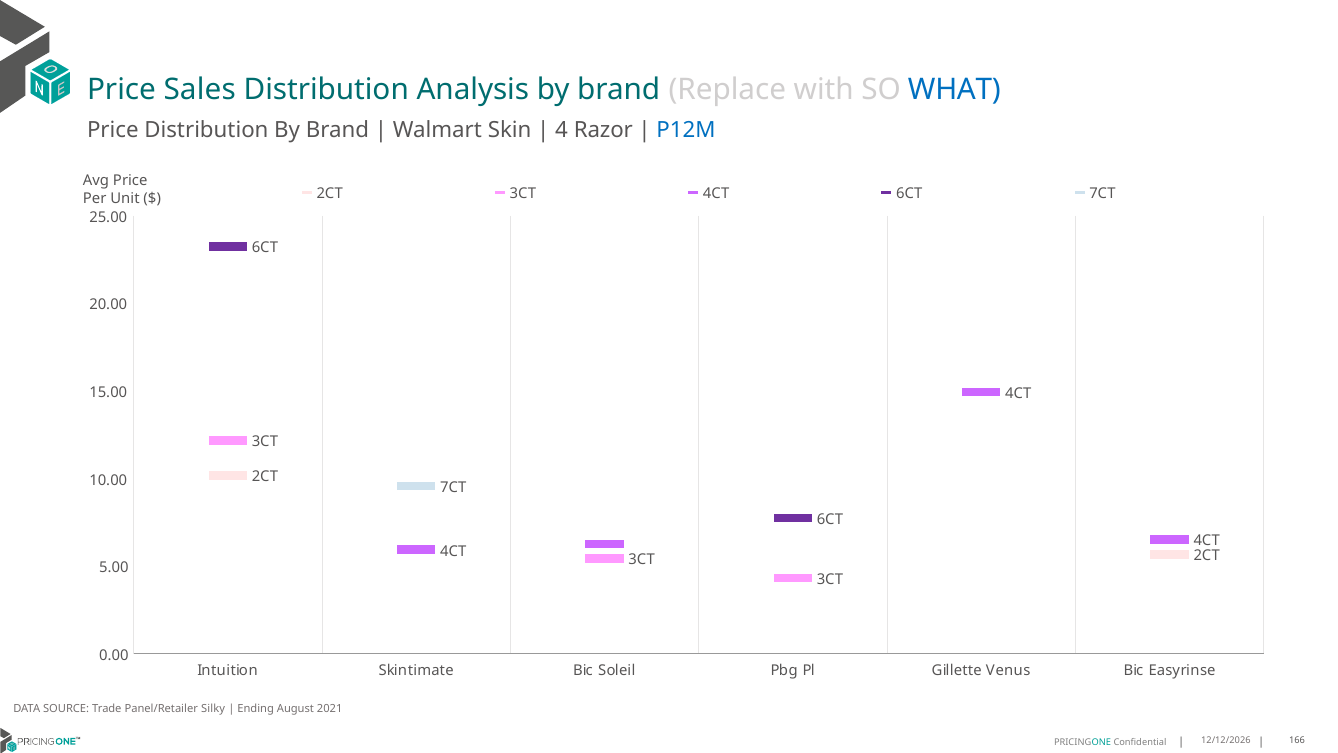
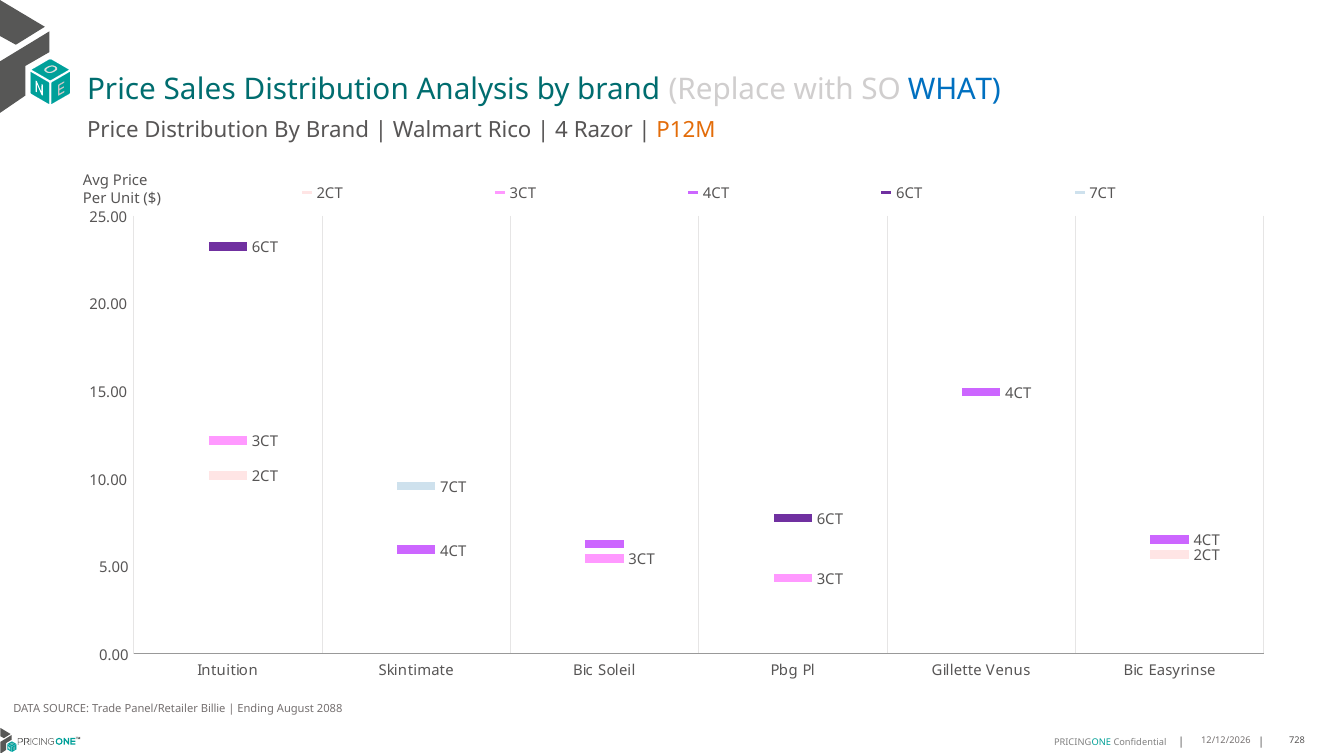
Skin: Skin -> Rico
P12M colour: blue -> orange
Silky: Silky -> Billie
2021: 2021 -> 2088
166: 166 -> 728
